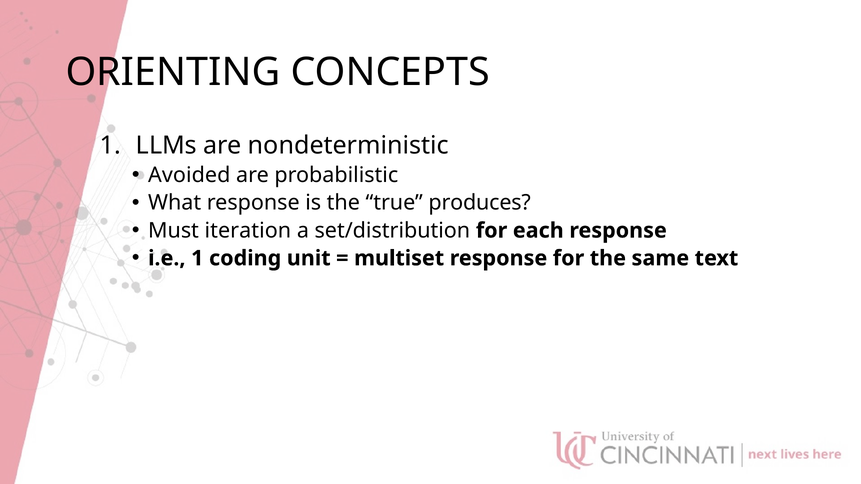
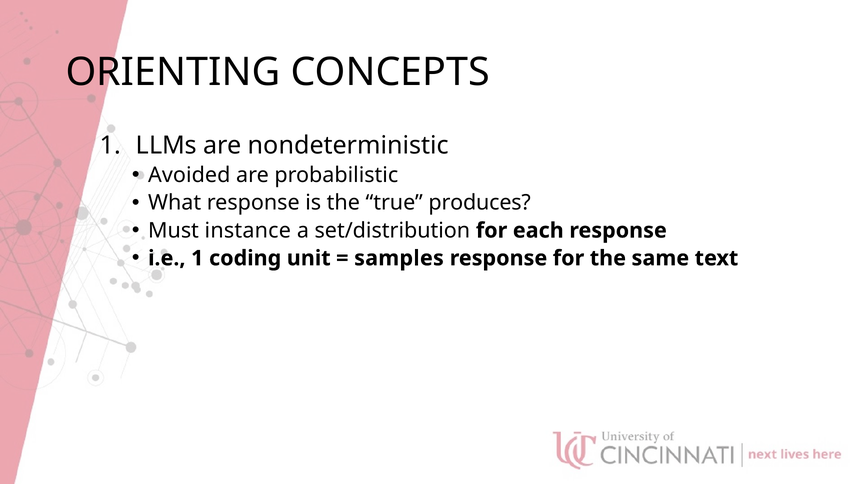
iteration: iteration -> instance
multiset: multiset -> samples
